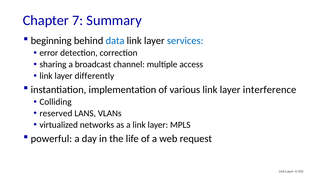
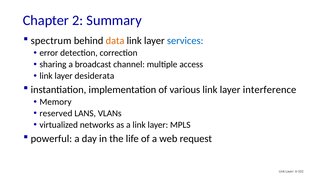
7: 7 -> 2
beginning: beginning -> spectrum
data colour: blue -> orange
differently: differently -> desiderata
Colliding: Colliding -> Memory
